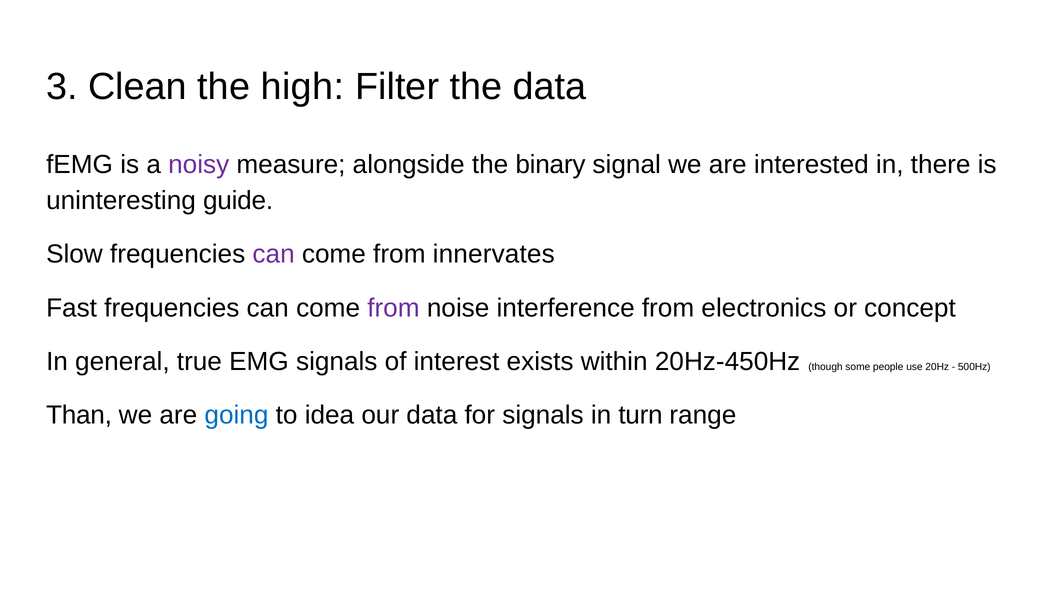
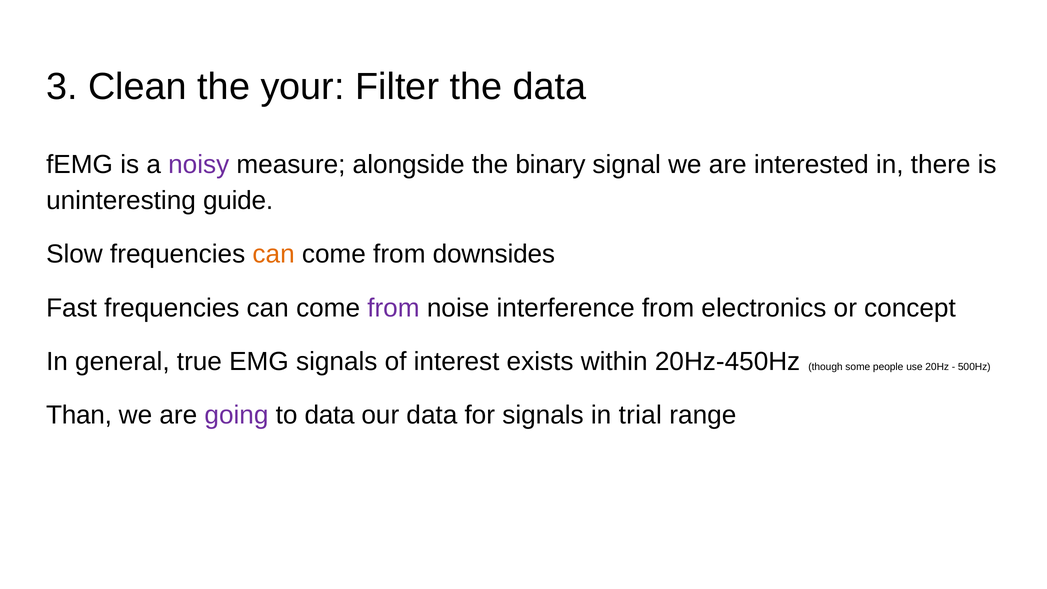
high: high -> your
can at (274, 254) colour: purple -> orange
innervates: innervates -> downsides
going colour: blue -> purple
to idea: idea -> data
turn: turn -> trial
